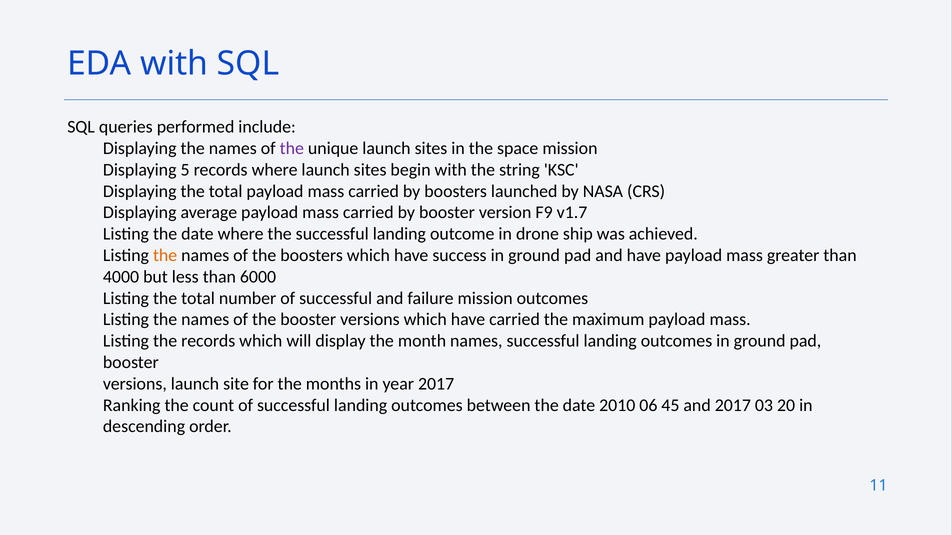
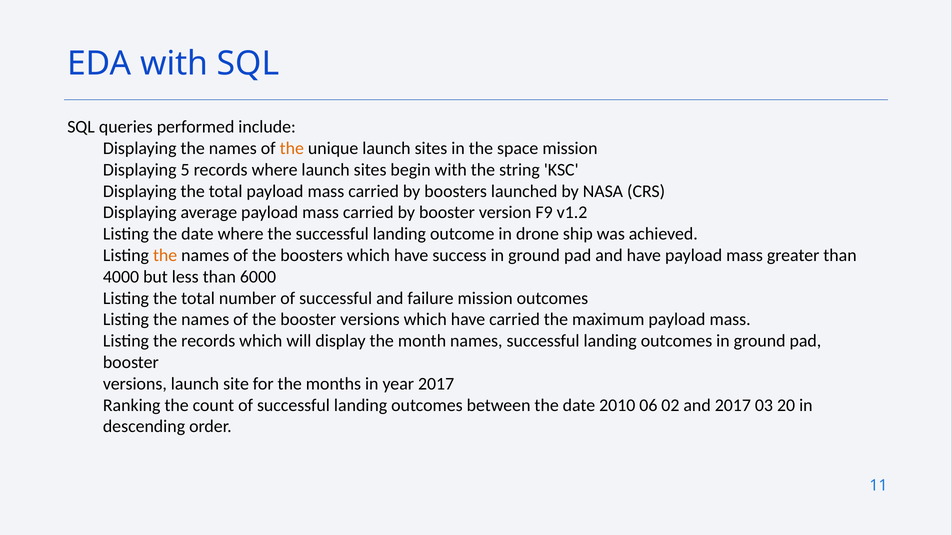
the at (292, 148) colour: purple -> orange
v1.7: v1.7 -> v1.2
45: 45 -> 02
